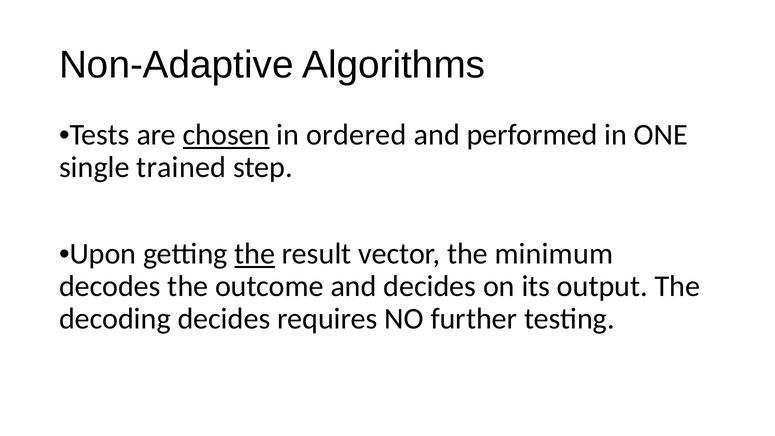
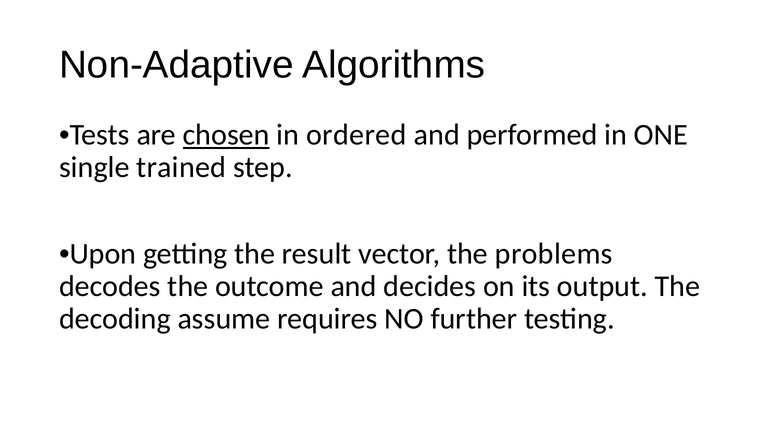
the at (255, 254) underline: present -> none
minimum: minimum -> problems
decoding decides: decides -> assume
